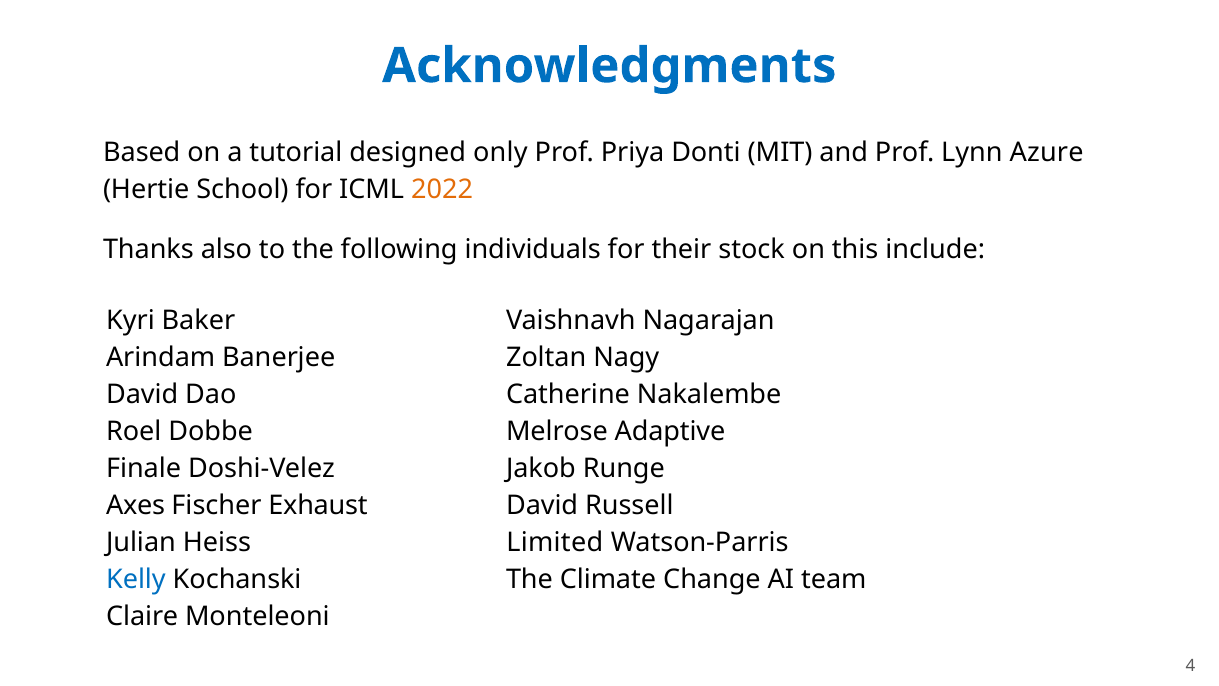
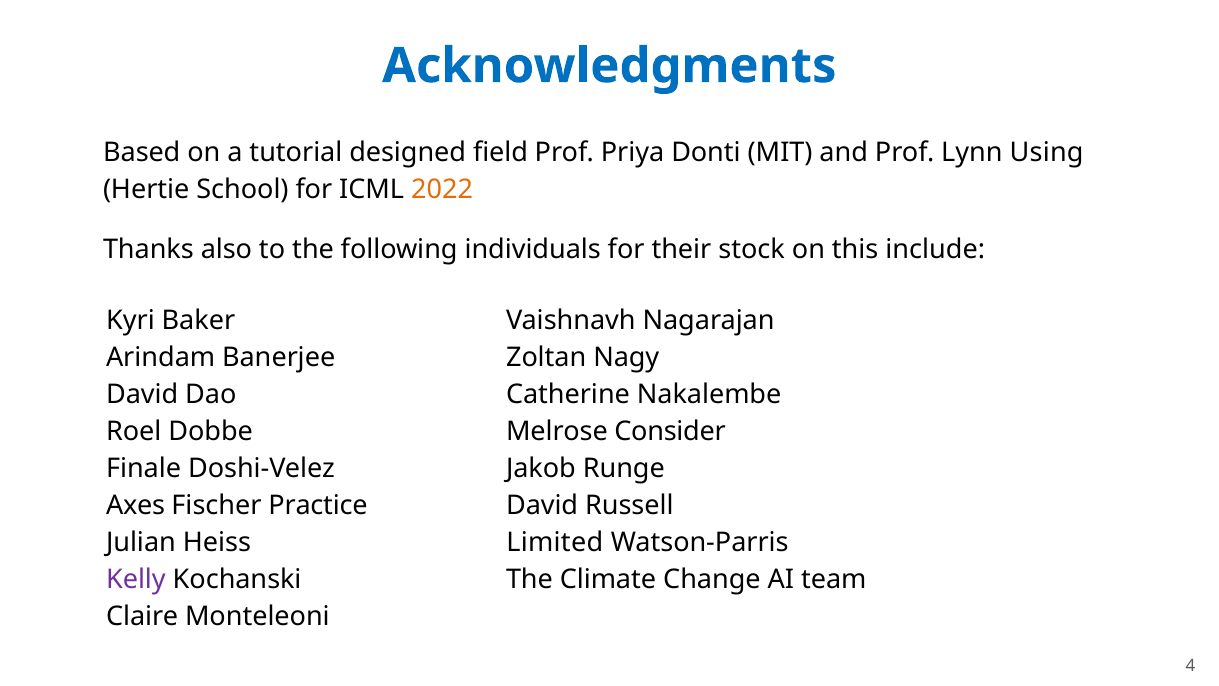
only: only -> field
Azure: Azure -> Using
Adaptive: Adaptive -> Consider
Exhaust: Exhaust -> Practice
Kelly colour: blue -> purple
